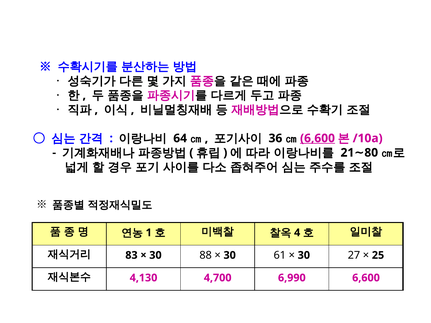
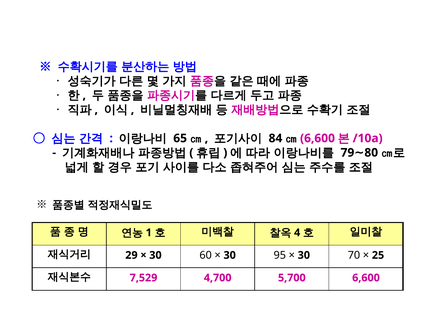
64: 64 -> 65
36: 36 -> 84
6,600 at (317, 138) underline: present -> none
21: 21 -> 79
83: 83 -> 29
88: 88 -> 60
61: 61 -> 95
27: 27 -> 70
4,130: 4,130 -> 7,529
6,990: 6,990 -> 5,700
